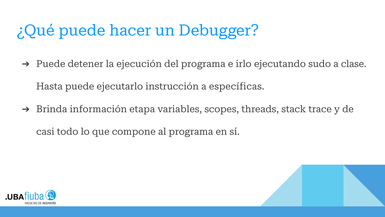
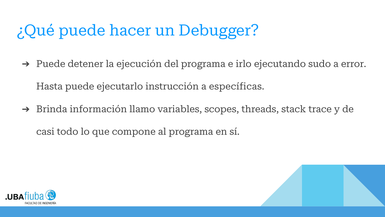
clase: clase -> error
etapa: etapa -> llamo
